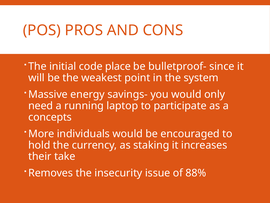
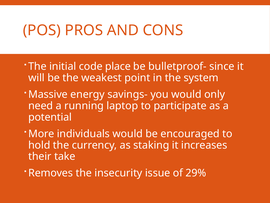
concepts: concepts -> potential
88%: 88% -> 29%
